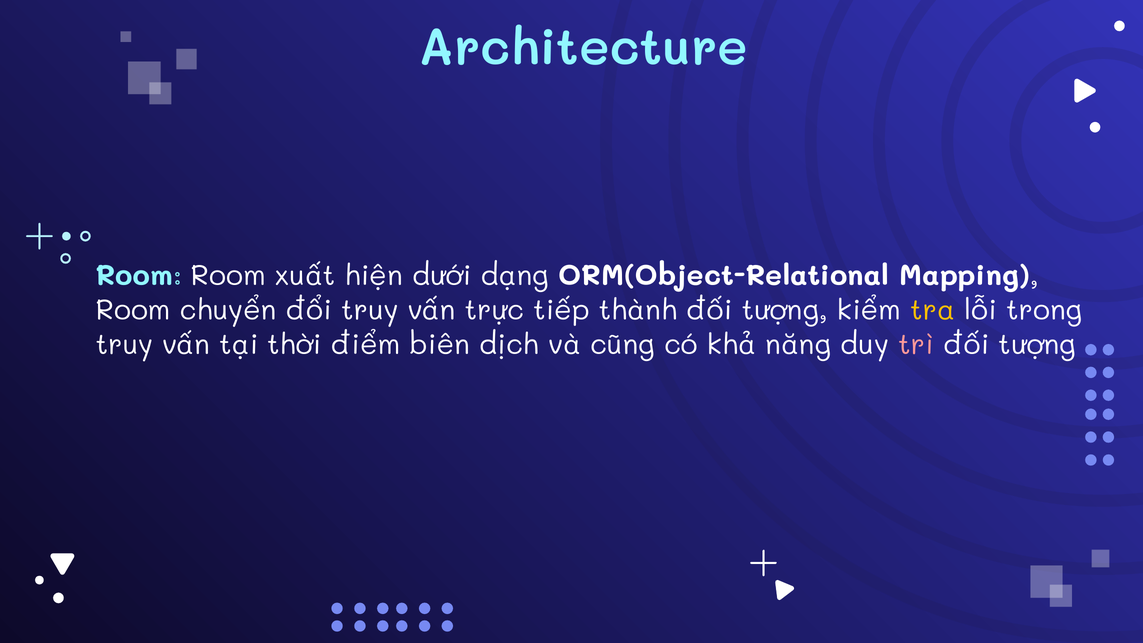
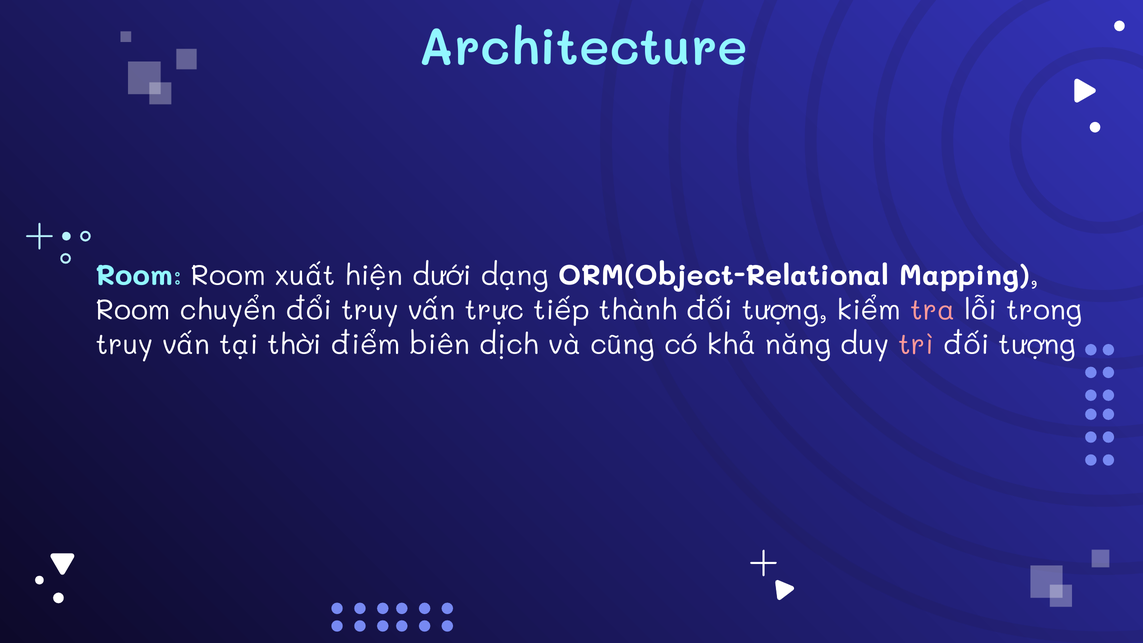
tra colour: yellow -> pink
